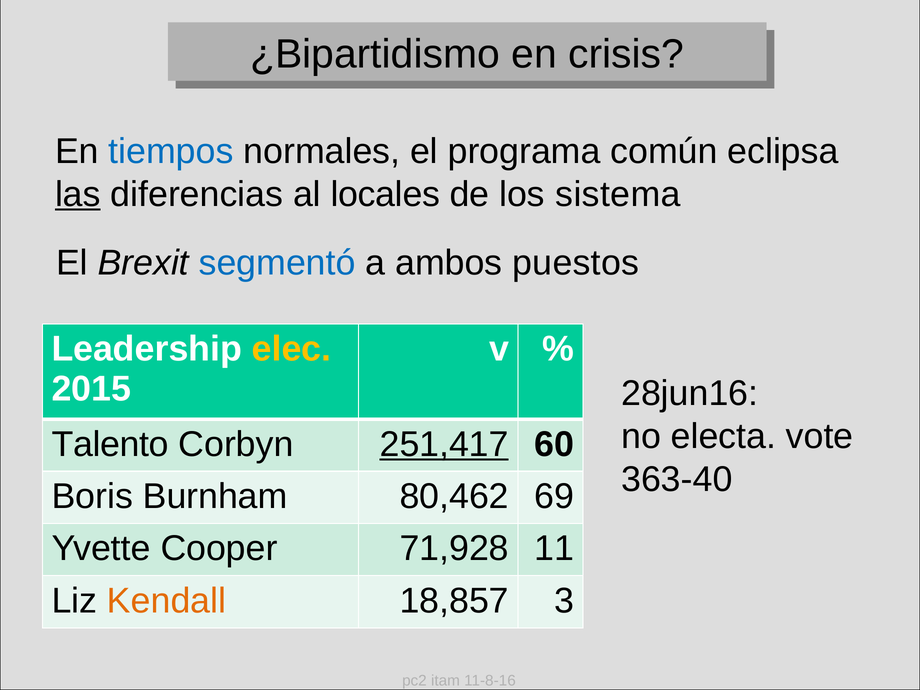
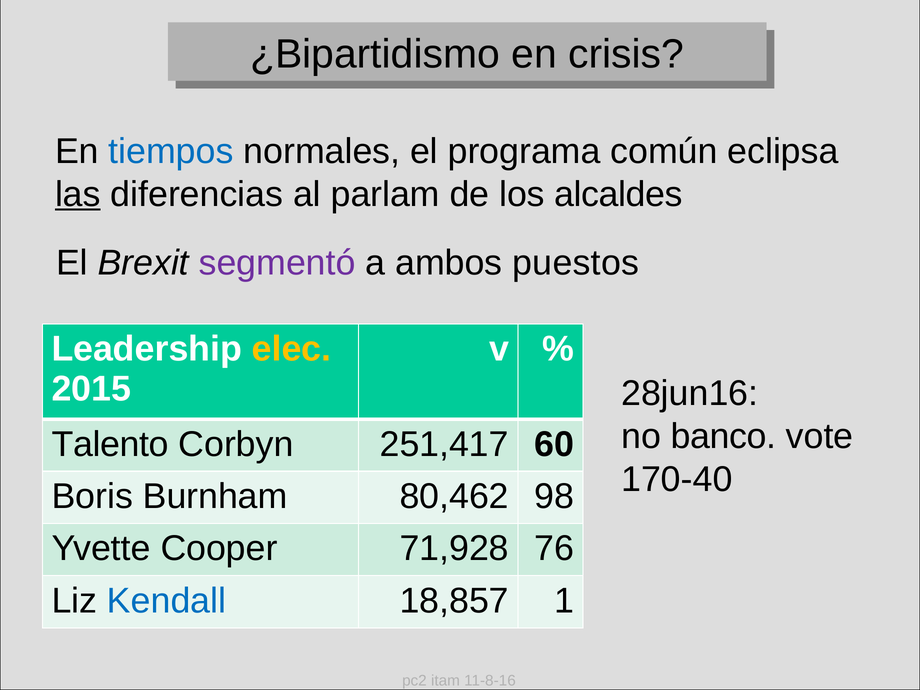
locales: locales -> parlam
sistema: sistema -> alcaldes
segmentó colour: blue -> purple
electa: electa -> banco
251,417 underline: present -> none
363-40: 363-40 -> 170-40
69: 69 -> 98
11: 11 -> 76
Kendall colour: orange -> blue
3: 3 -> 1
